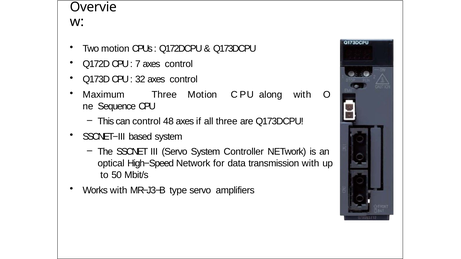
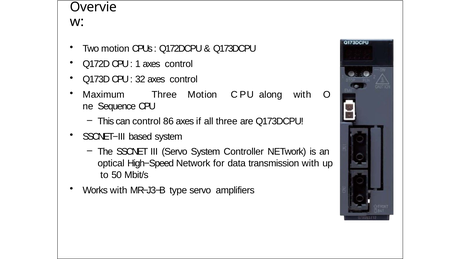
7: 7 -> 1
48: 48 -> 86
